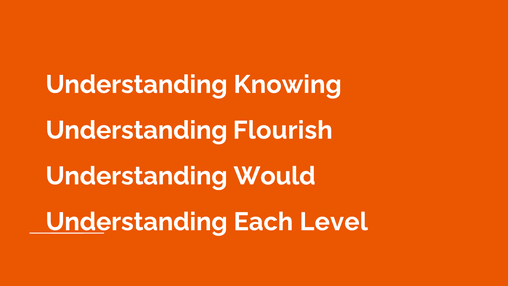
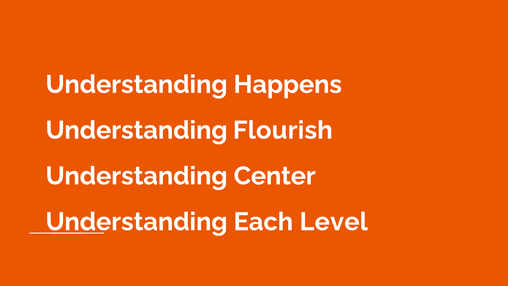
Knowing: Knowing -> Happens
Would: Would -> Center
